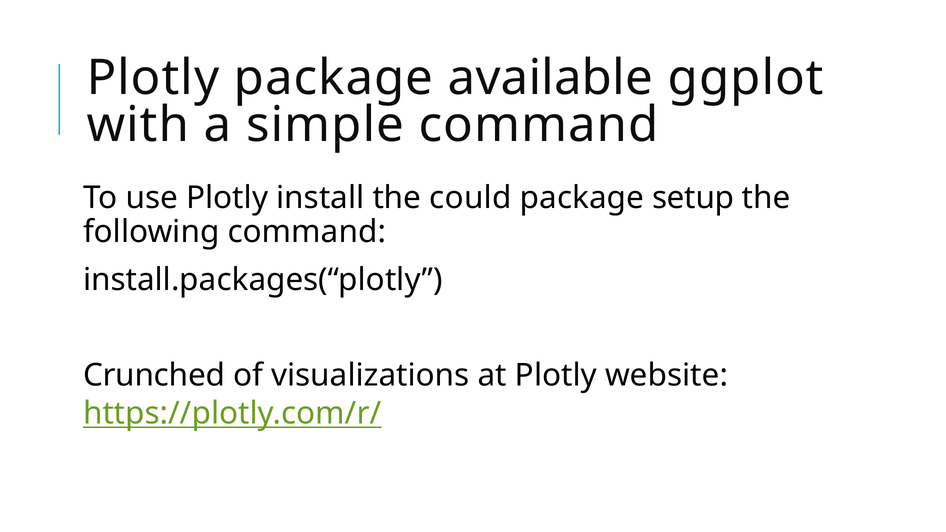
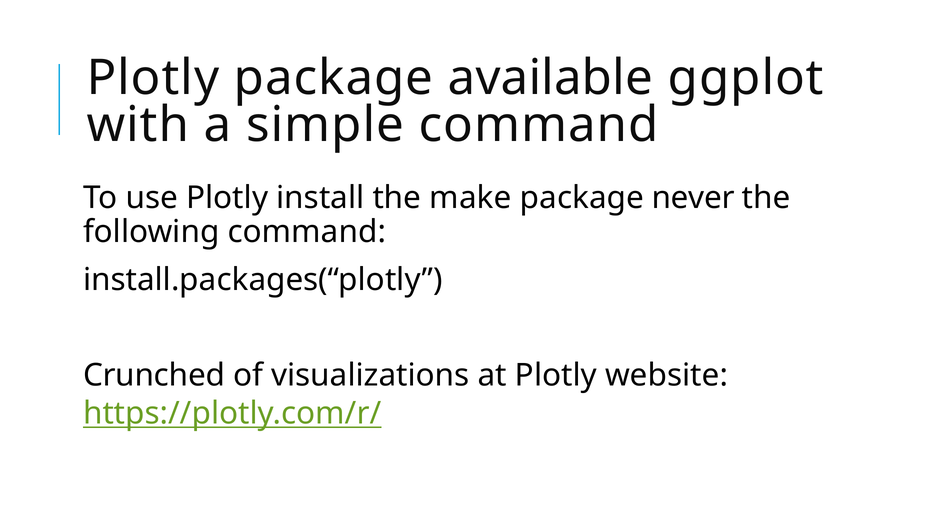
could: could -> make
setup: setup -> never
